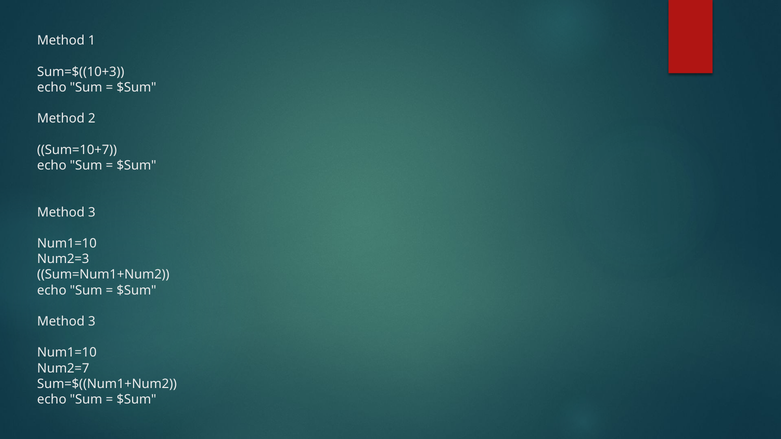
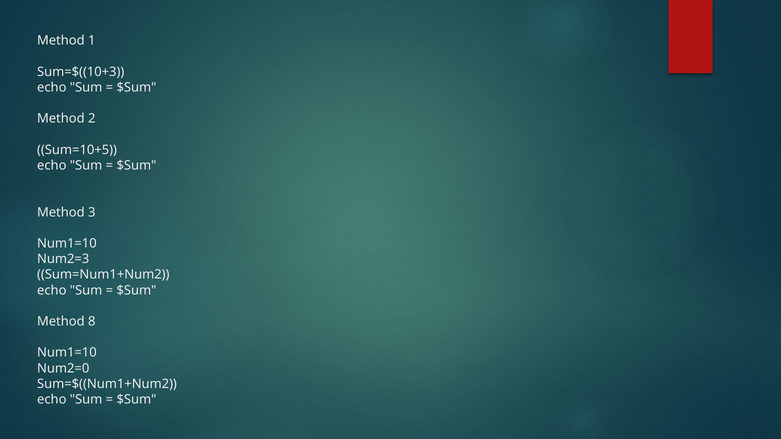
Sum=10+7: Sum=10+7 -> Sum=10+5
3 at (92, 322): 3 -> 8
Num2=7: Num2=7 -> Num2=0
